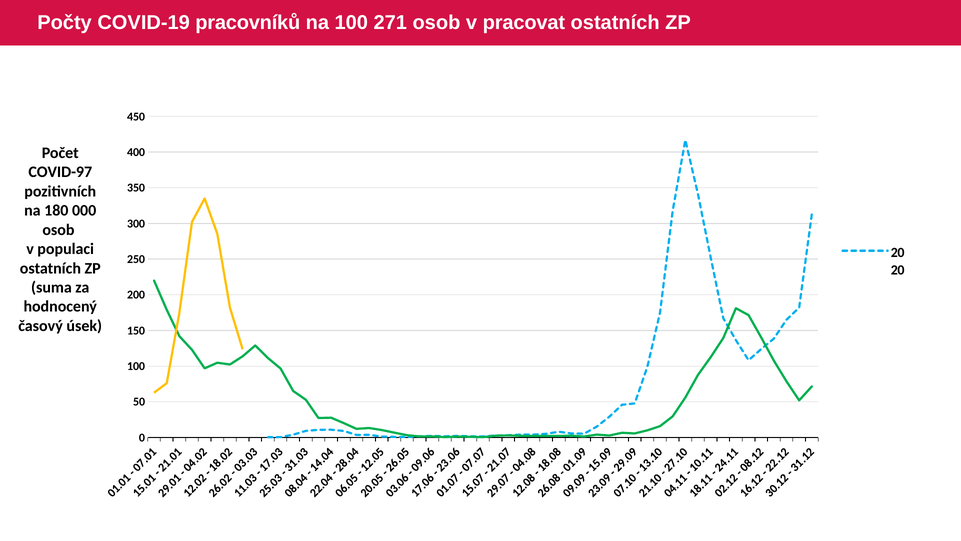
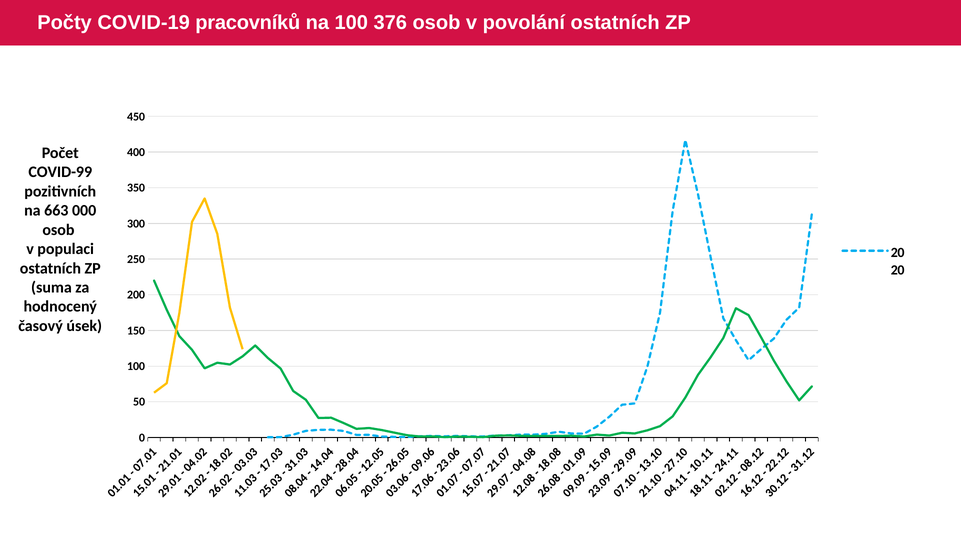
271: 271 -> 376
pracovat: pracovat -> povolání
COVID-97: COVID-97 -> COVID-99
180: 180 -> 663
